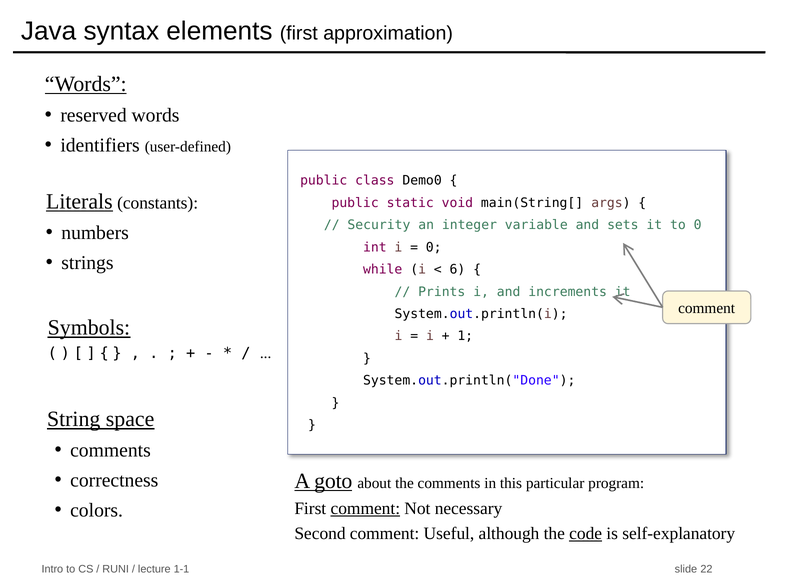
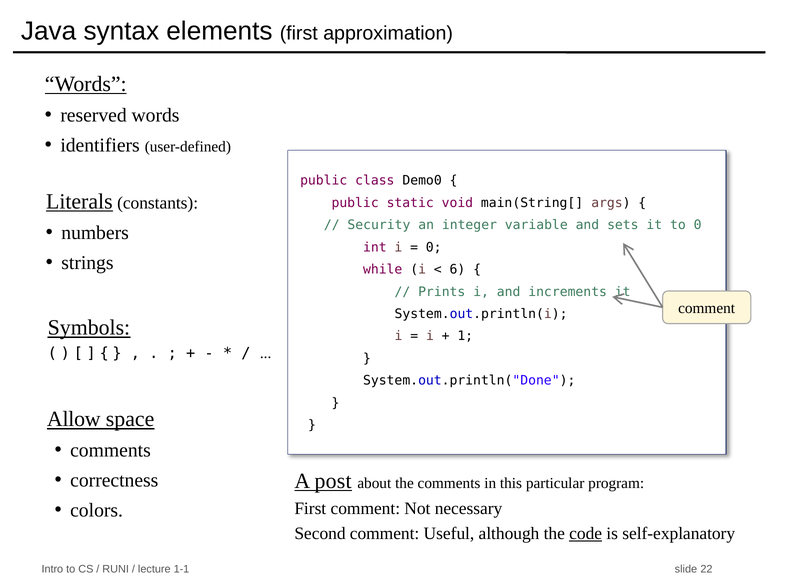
String: String -> Allow
goto: goto -> post
comment at (365, 509) underline: present -> none
